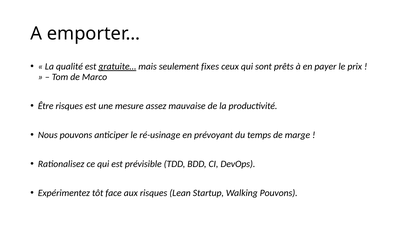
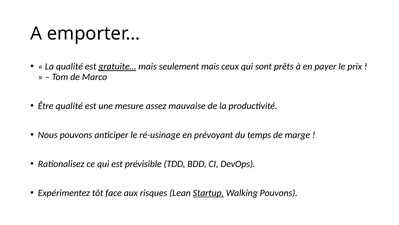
seulement fixes: fixes -> mais
Être risques: risques -> qualité
Startup underline: none -> present
